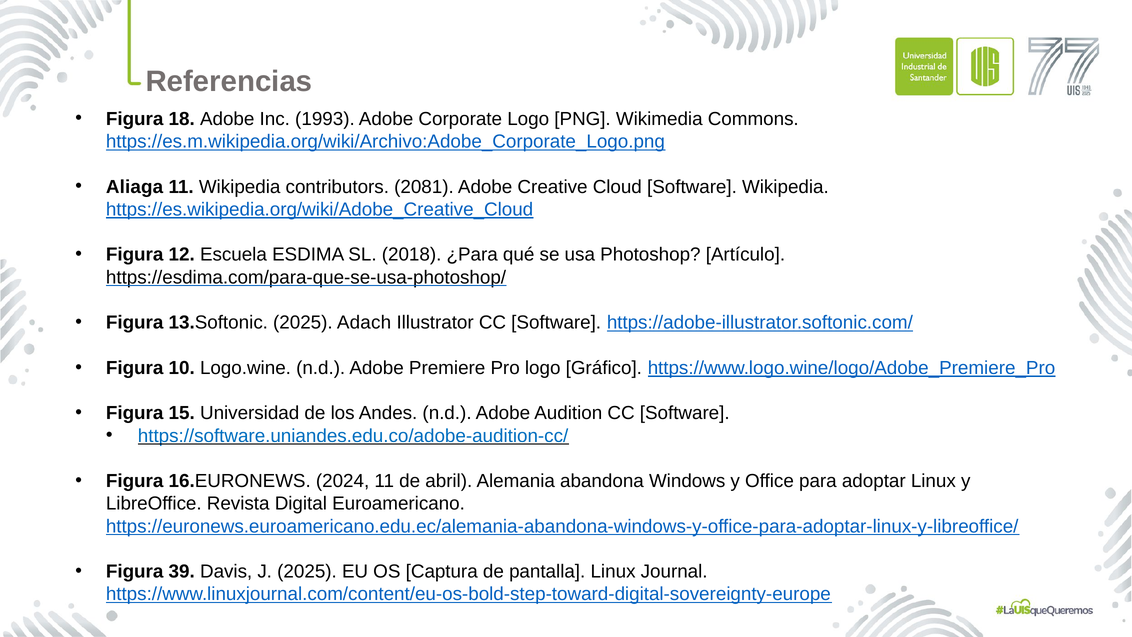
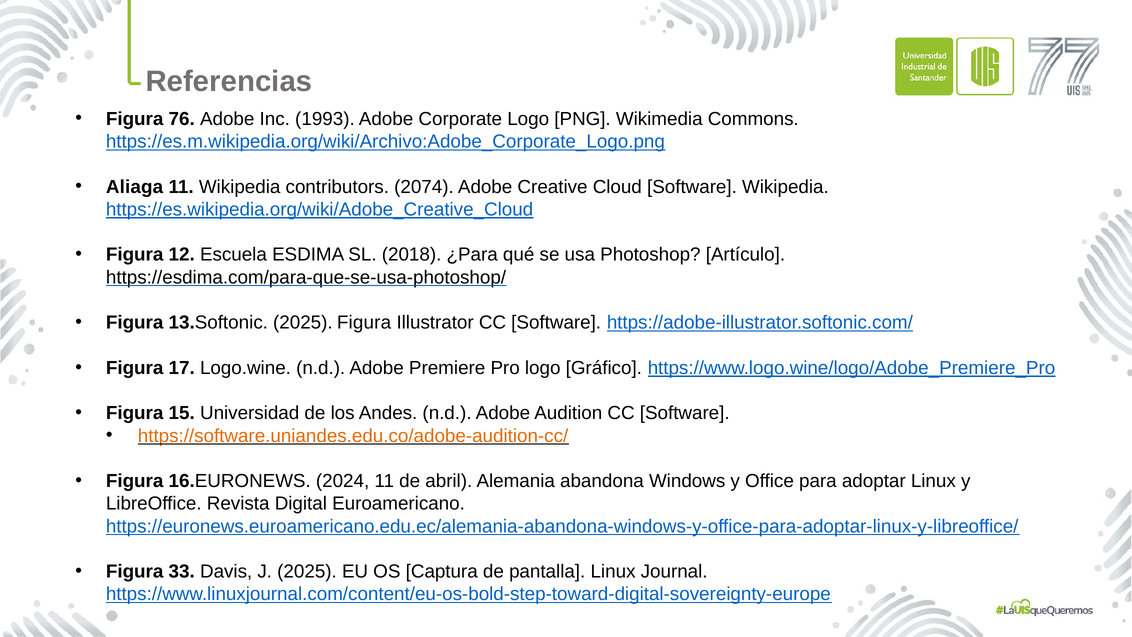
18: 18 -> 76
2081: 2081 -> 2074
2025 Adach: Adach -> Figura
10: 10 -> 17
https://software.uniandes.edu.co/adobe-audition-cc/ colour: blue -> orange
39: 39 -> 33
